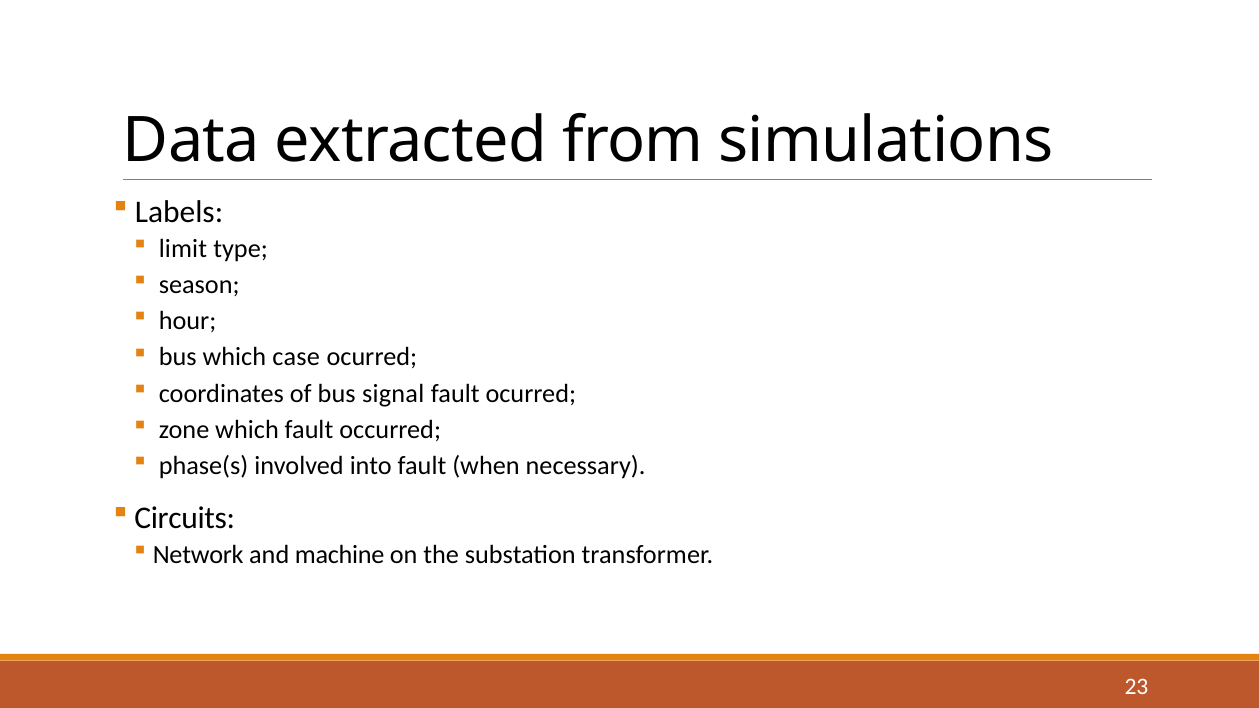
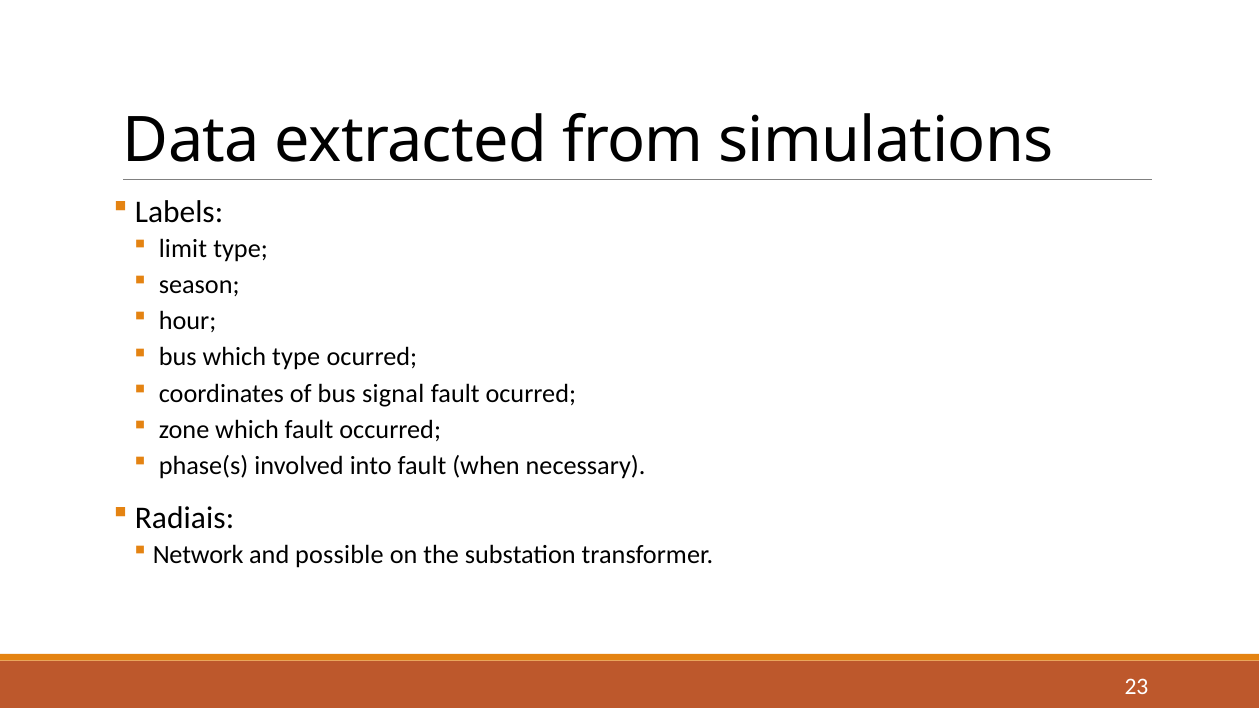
which case: case -> type
Circuits: Circuits -> Radiais
machine: machine -> possible
